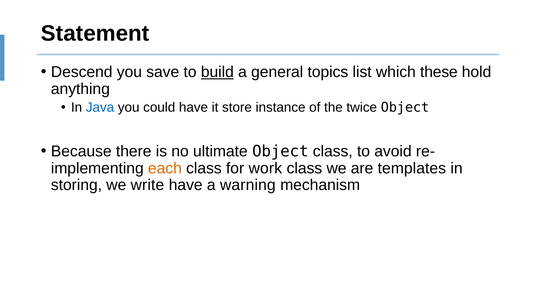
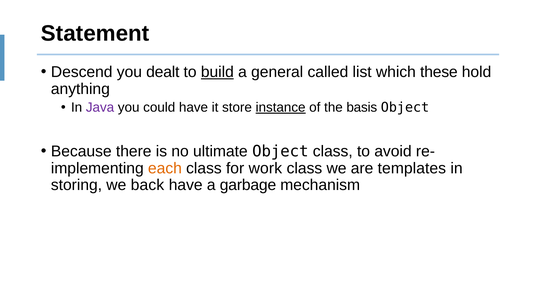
save: save -> dealt
topics: topics -> called
Java colour: blue -> purple
instance underline: none -> present
twice: twice -> basis
write: write -> back
warning: warning -> garbage
